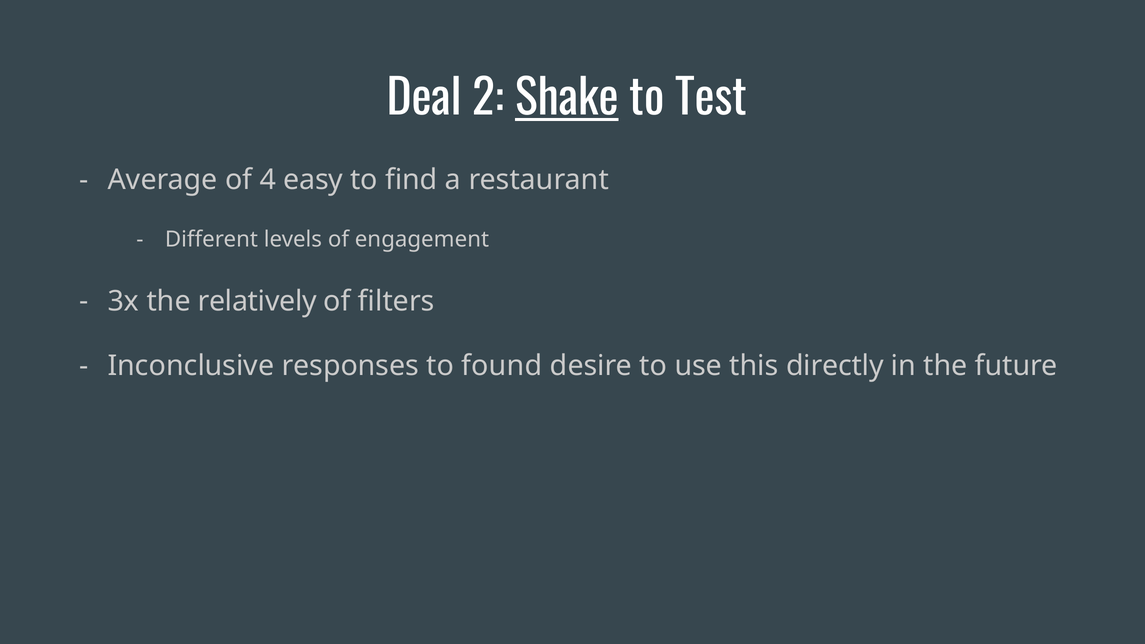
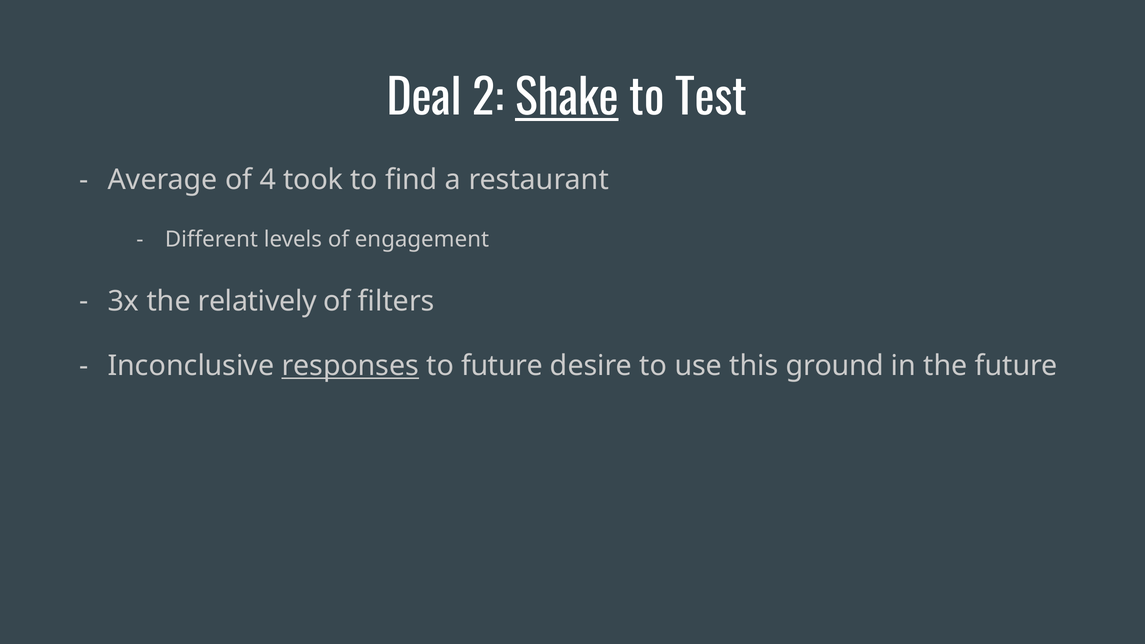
easy: easy -> took
responses underline: none -> present
to found: found -> future
directly: directly -> ground
